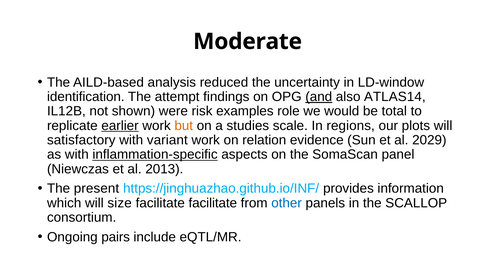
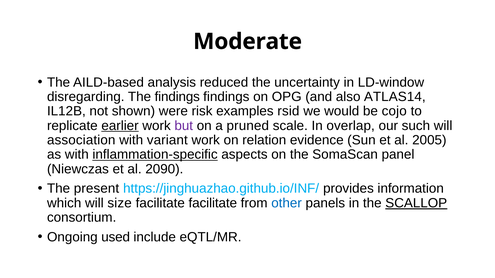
identification: identification -> disregarding
The attempt: attempt -> findings
and underline: present -> none
role: role -> rsid
total: total -> cojo
but colour: orange -> purple
studies: studies -> pruned
regions: regions -> overlap
plots: plots -> such
satisfactory: satisfactory -> association
2029: 2029 -> 2005
2013: 2013 -> 2090
SCALLOP underline: none -> present
pairs: pairs -> used
